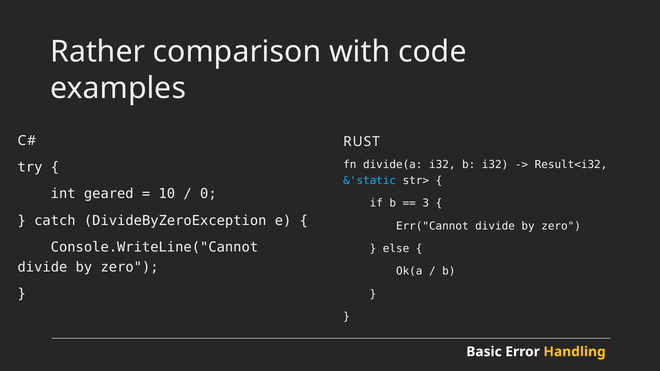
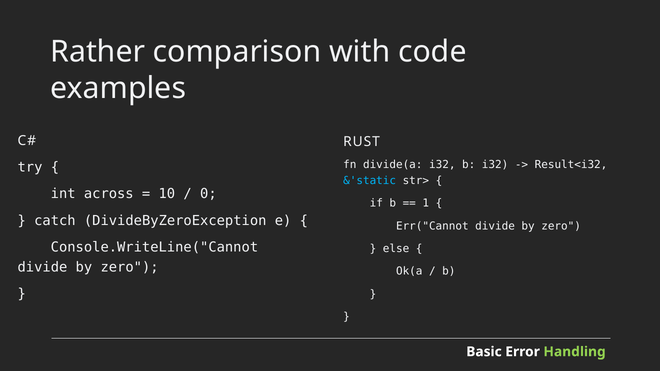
geared: geared -> across
3: 3 -> 1
Handling colour: yellow -> light green
